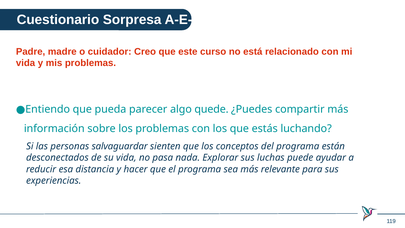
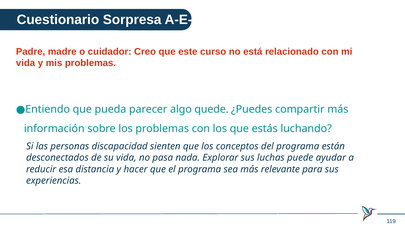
salvaguardar: salvaguardar -> discapacidad
